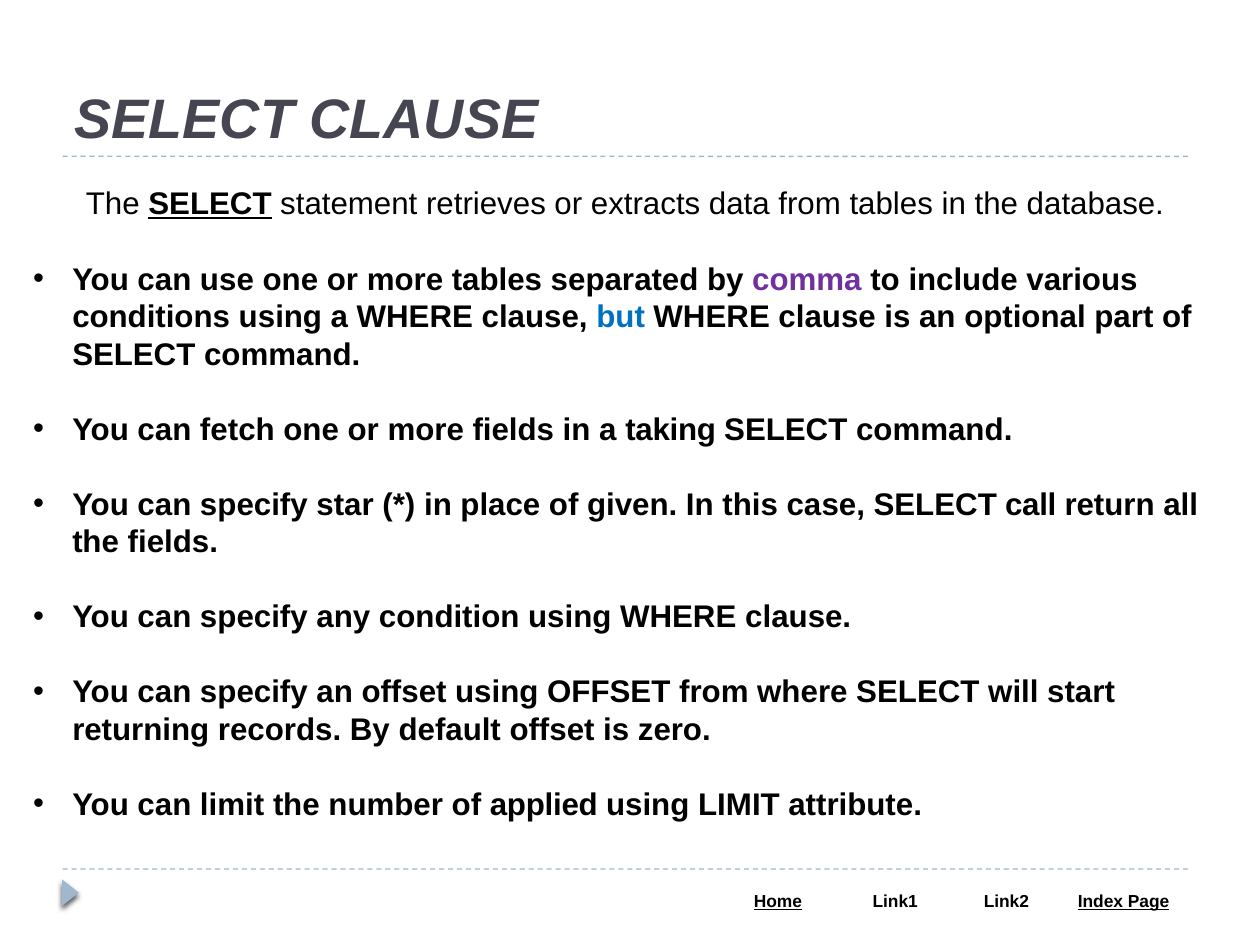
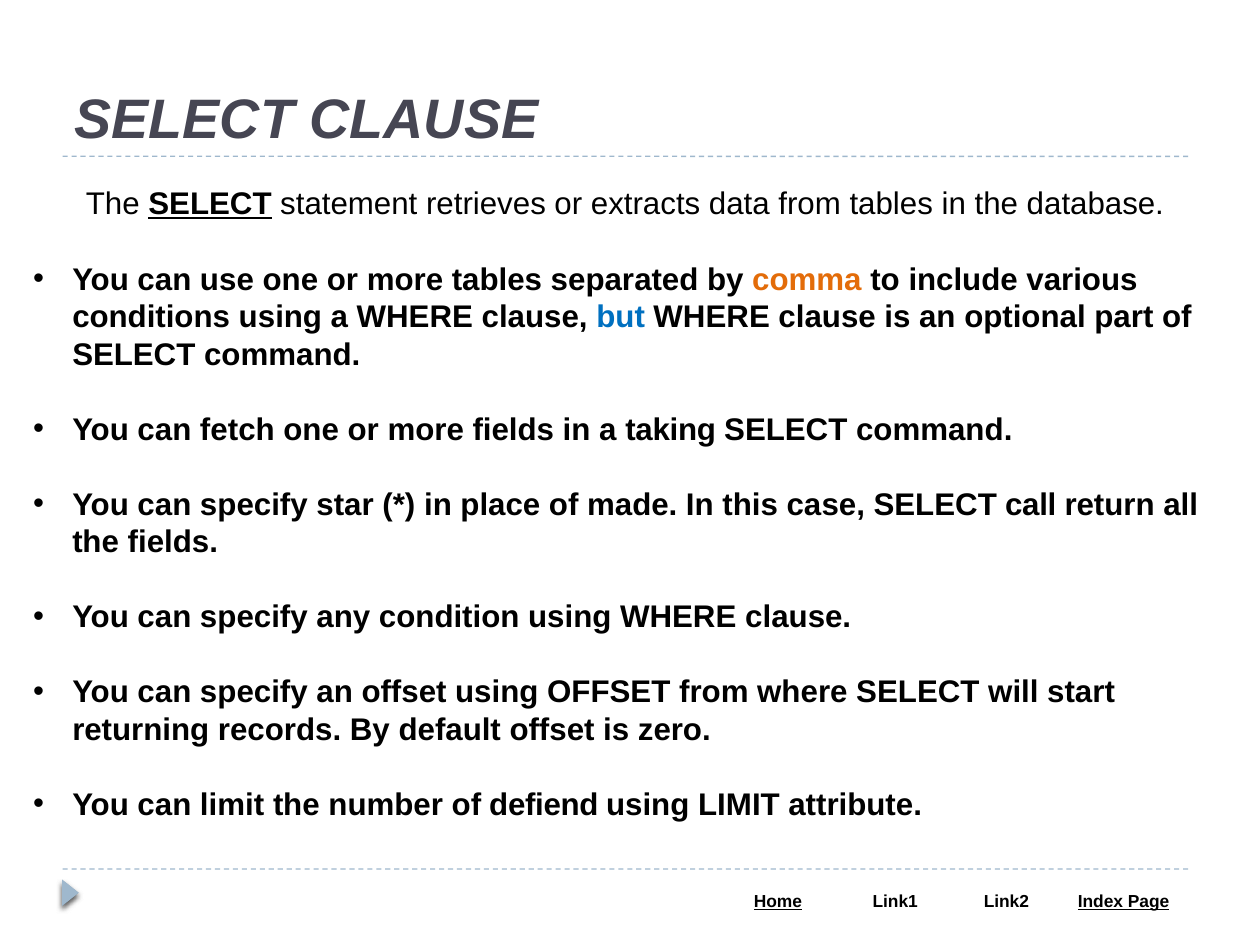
comma colour: purple -> orange
given: given -> made
applied: applied -> defiend
